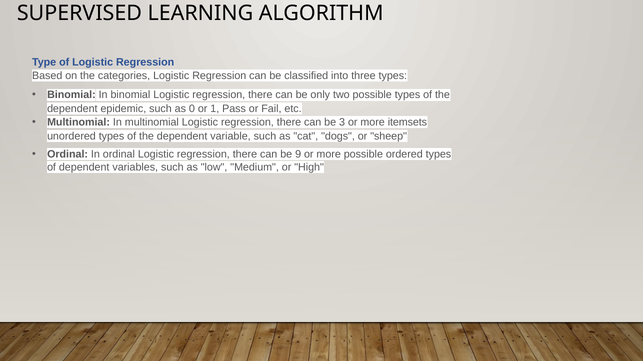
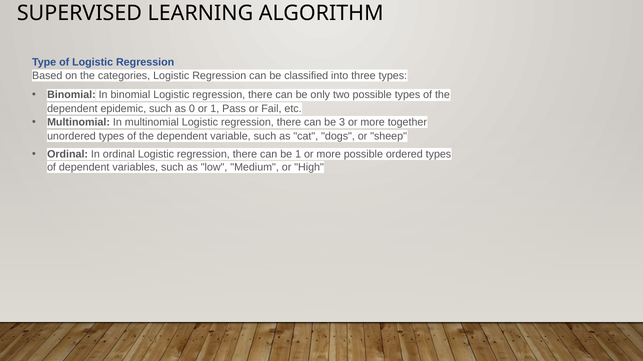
itemsets: itemsets -> together
be 9: 9 -> 1
